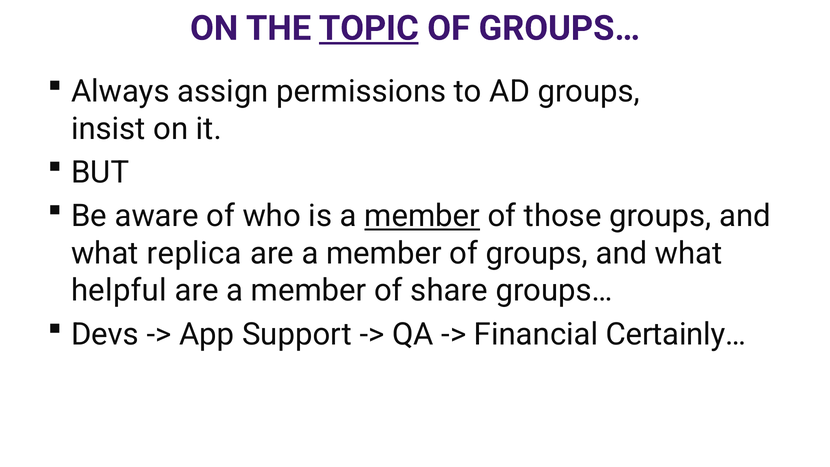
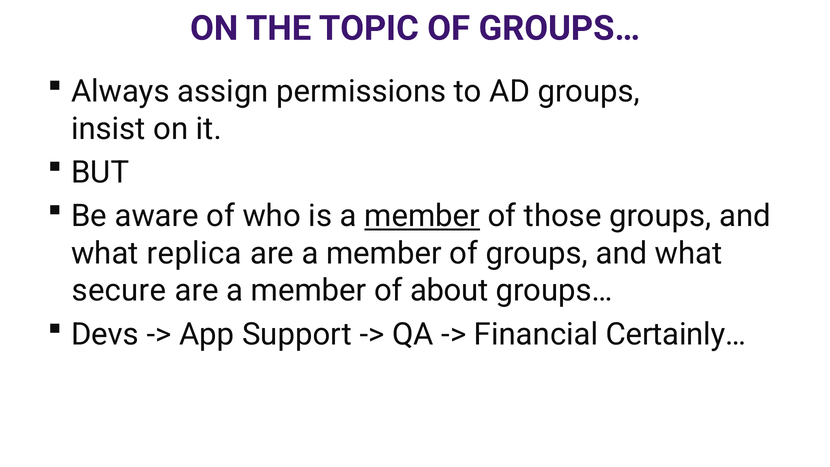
TOPIC underline: present -> none
helpful: helpful -> secure
share: share -> about
